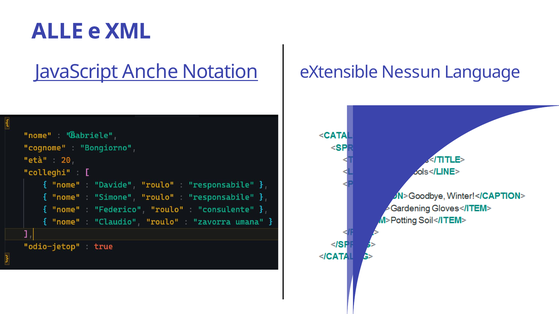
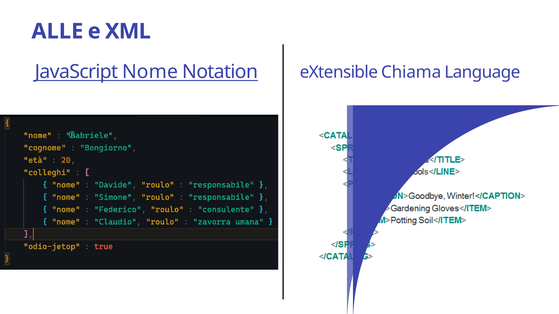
Anche: Anche -> Nome
Nessun: Nessun -> Chiama
